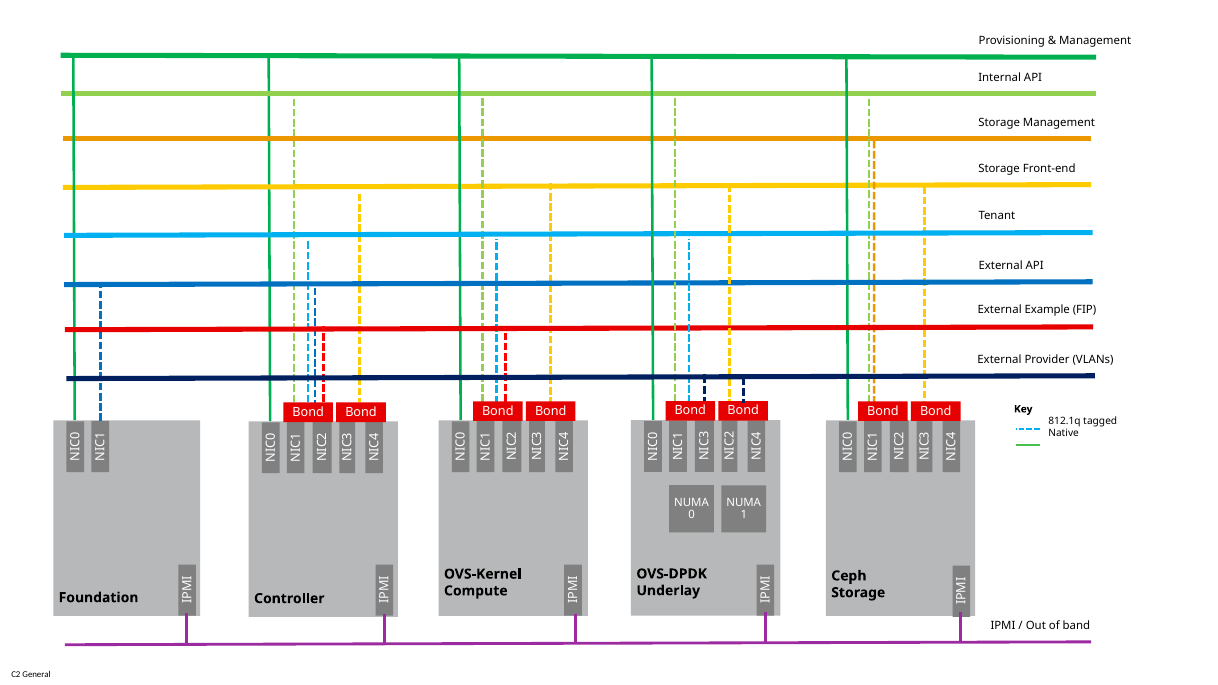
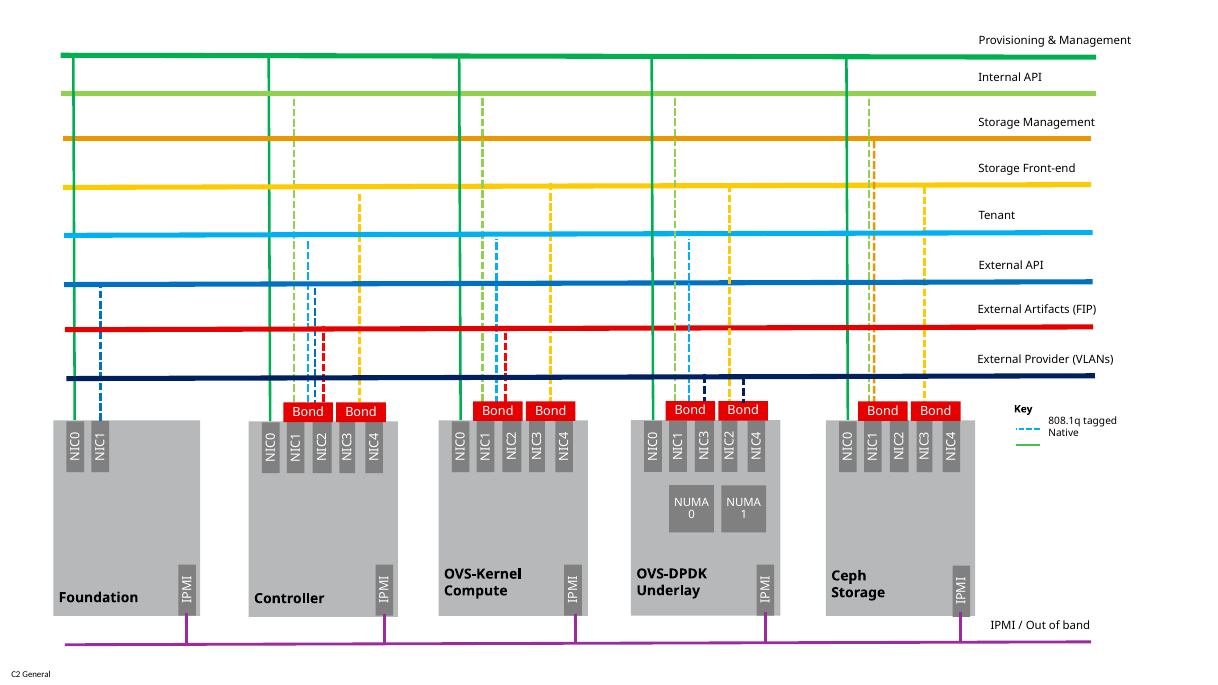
Example: Example -> Artifacts
812.1q: 812.1q -> 808.1q
